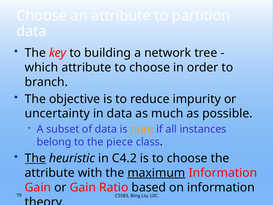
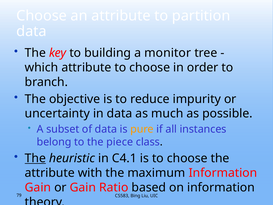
network: network -> monitor
C4.2: C4.2 -> C4.1
maximum underline: present -> none
